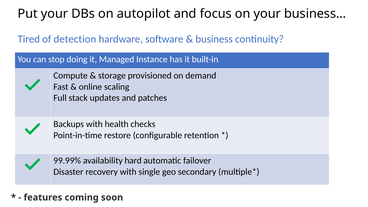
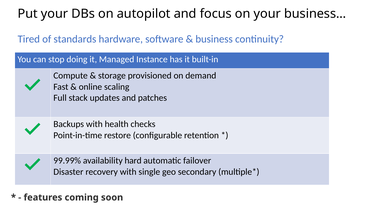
detection: detection -> standards
